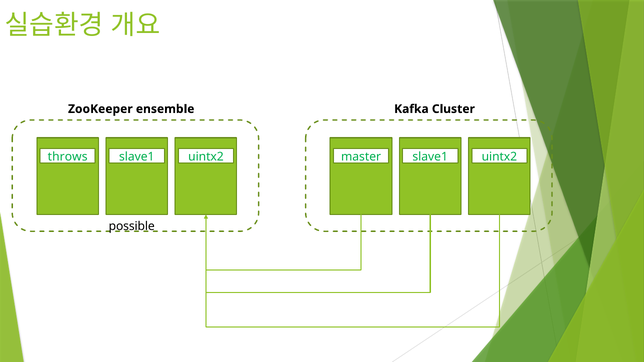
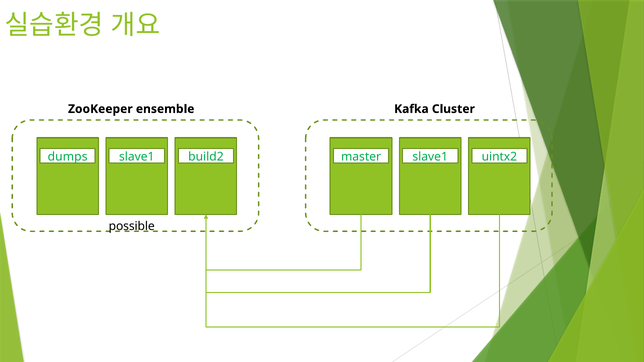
throws: throws -> dumps
uintx2 at (206, 157): uintx2 -> build2
